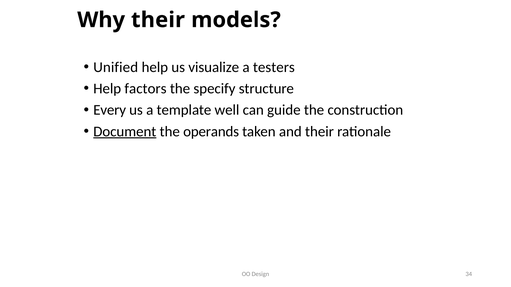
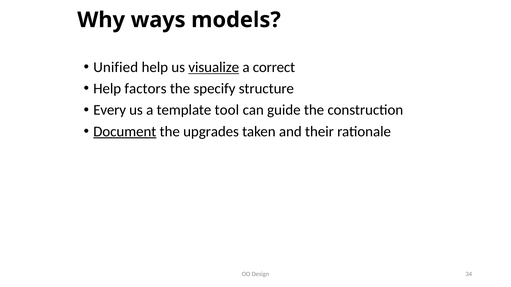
Why their: their -> ways
visualize underline: none -> present
testers: testers -> correct
well: well -> tool
operands: operands -> upgrades
